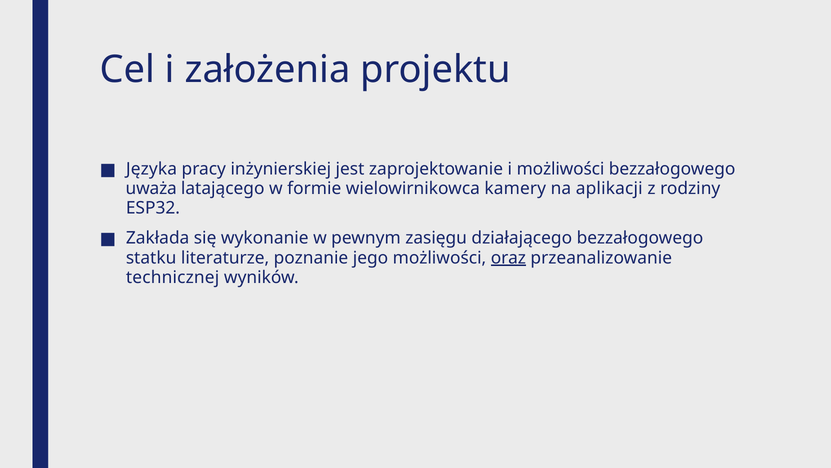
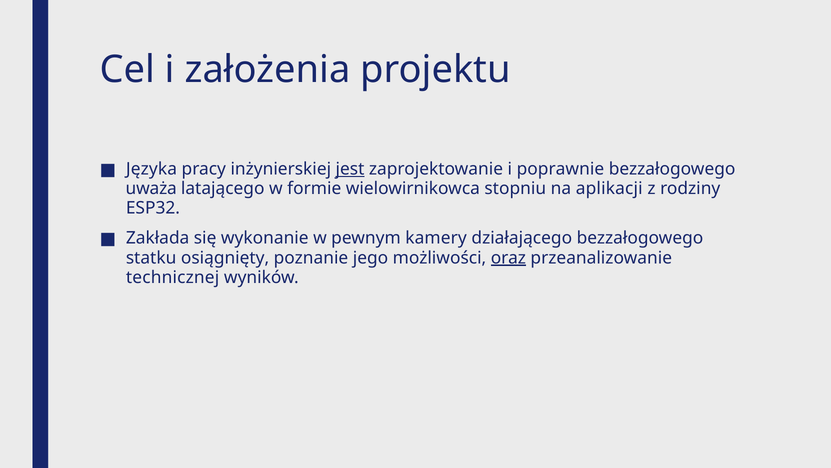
jest underline: none -> present
i możliwości: możliwości -> poprawnie
kamery: kamery -> stopniu
zasięgu: zasięgu -> kamery
literaturze: literaturze -> osiągnięty
